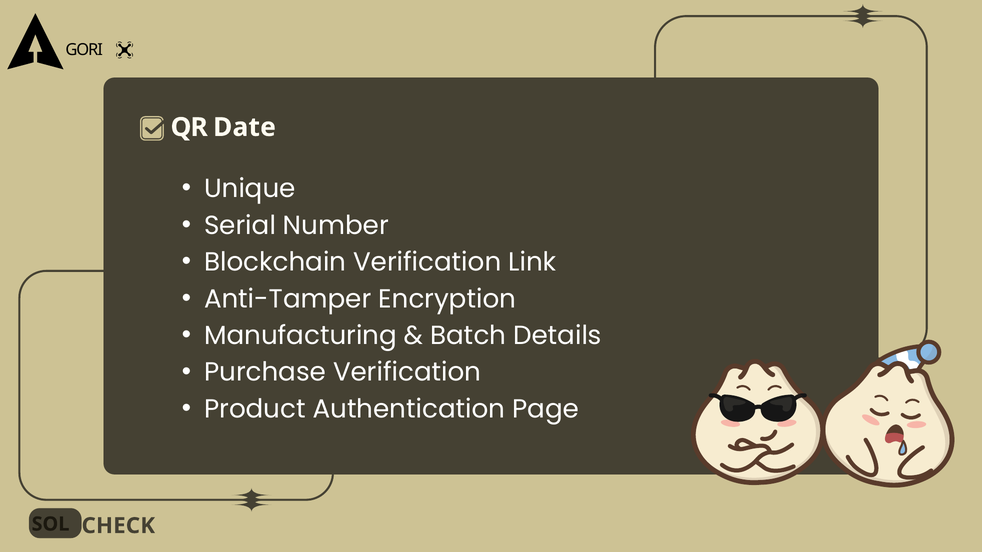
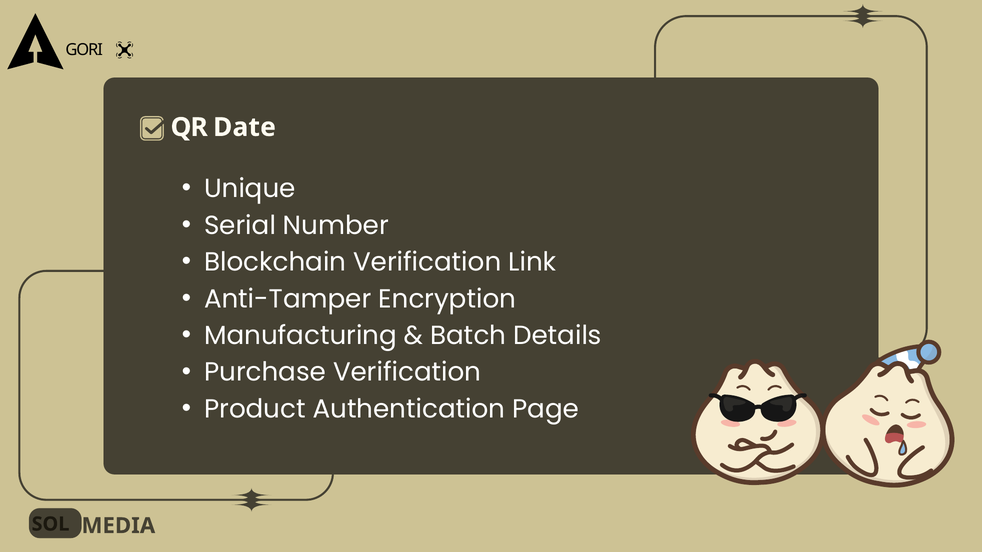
CHECK: CHECK -> MEDIA
